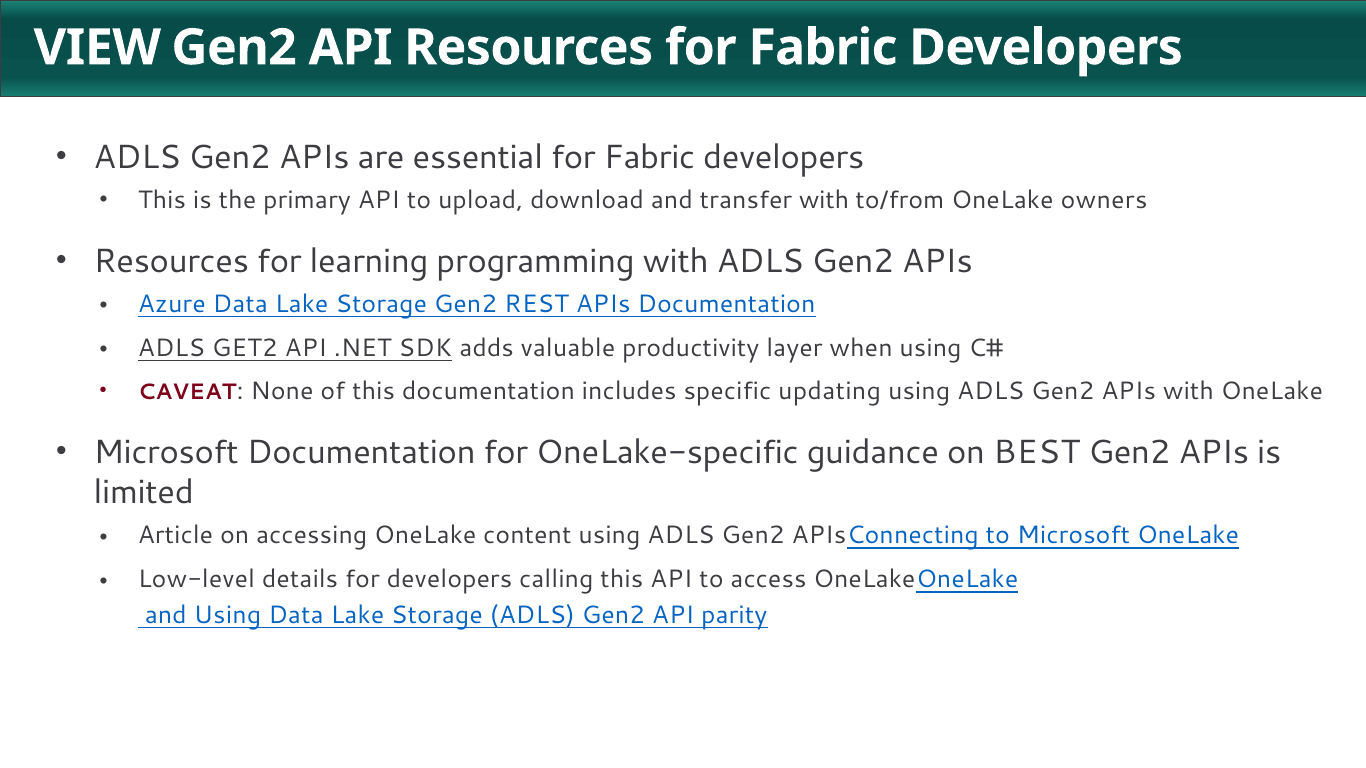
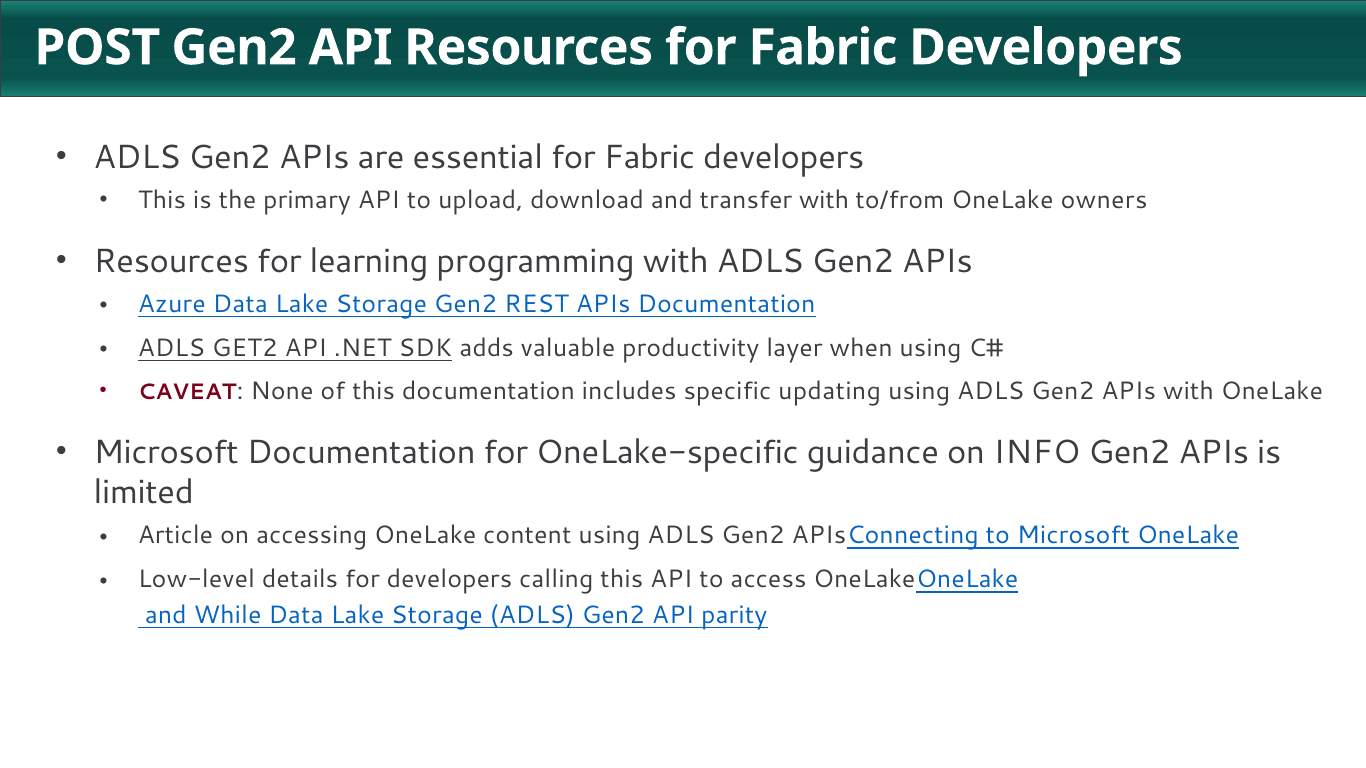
VIEW: VIEW -> POST
BEST: BEST -> INFO
and Using: Using -> While
